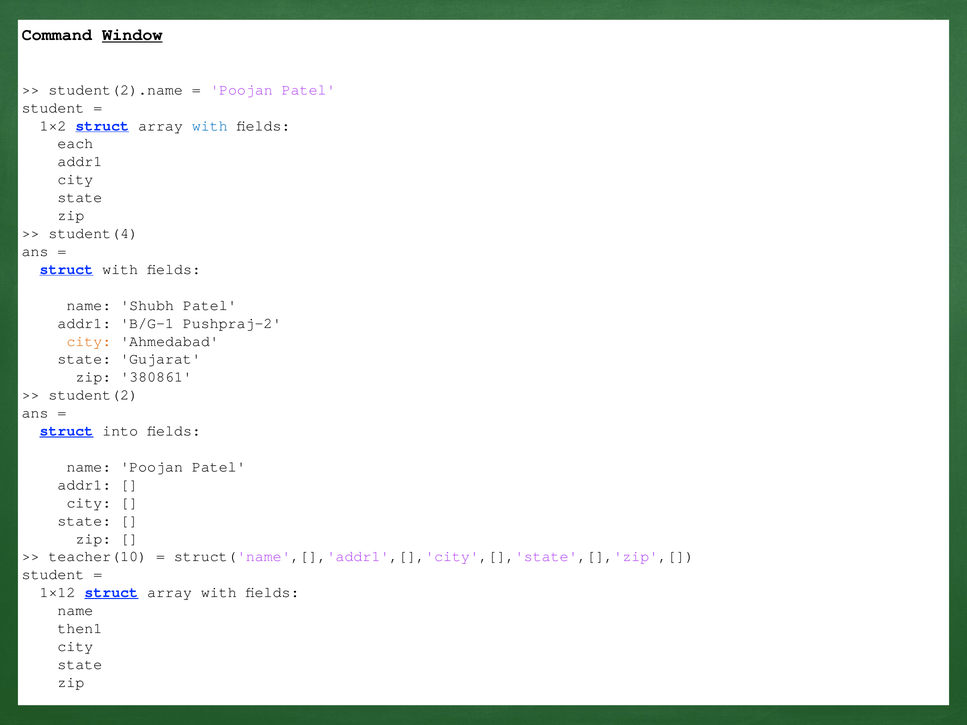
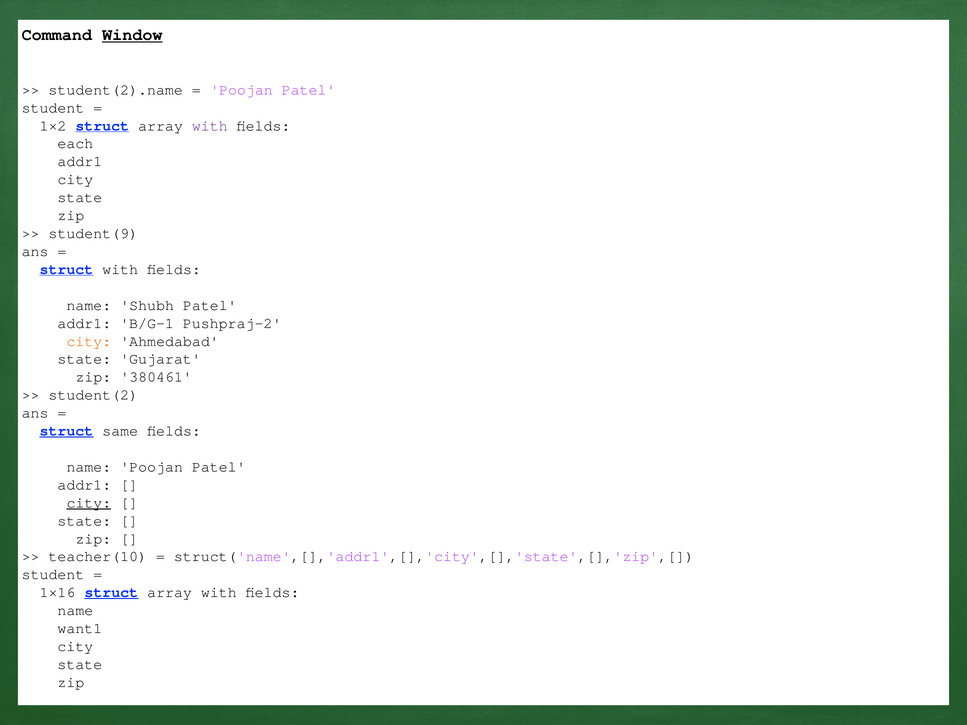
with at (210, 126) colour: blue -> purple
student(4: student(4 -> student(9
380861: 380861 -> 380461
into: into -> same
city at (89, 503) underline: none -> present
1×12: 1×12 -> 1×16
then1: then1 -> want1
